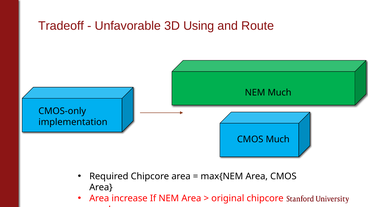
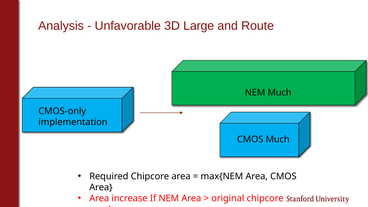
Tradeoff: Tradeoff -> Analysis
Using: Using -> Large
